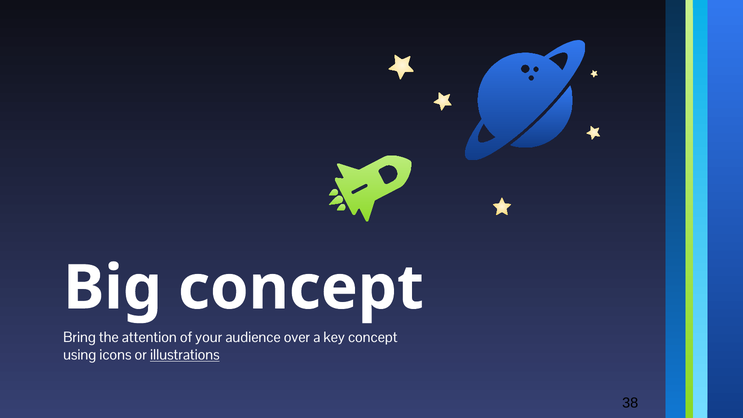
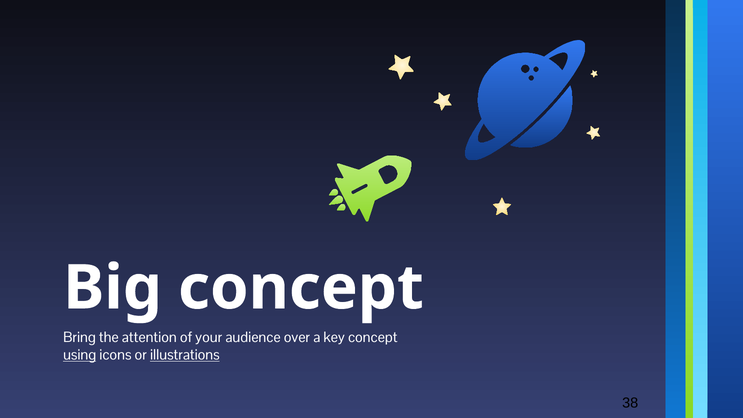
using underline: none -> present
